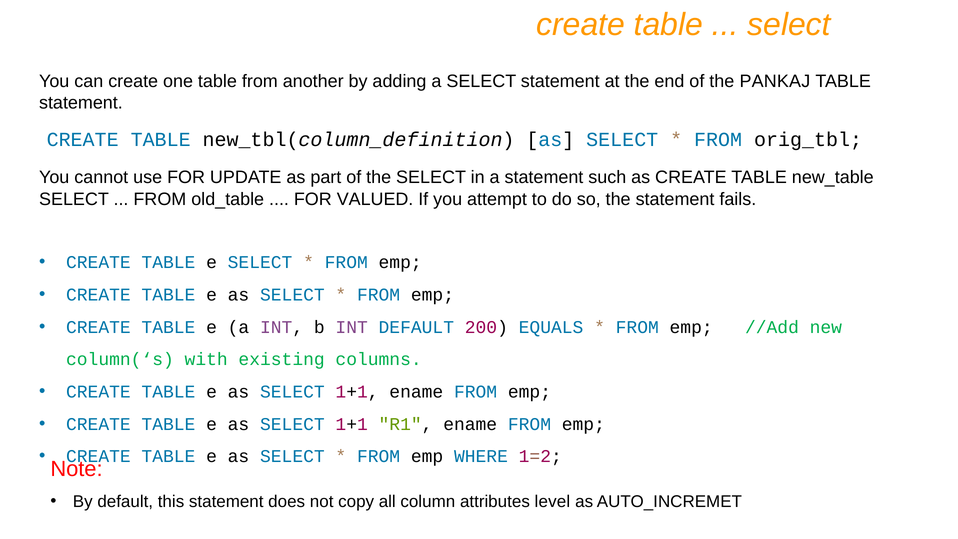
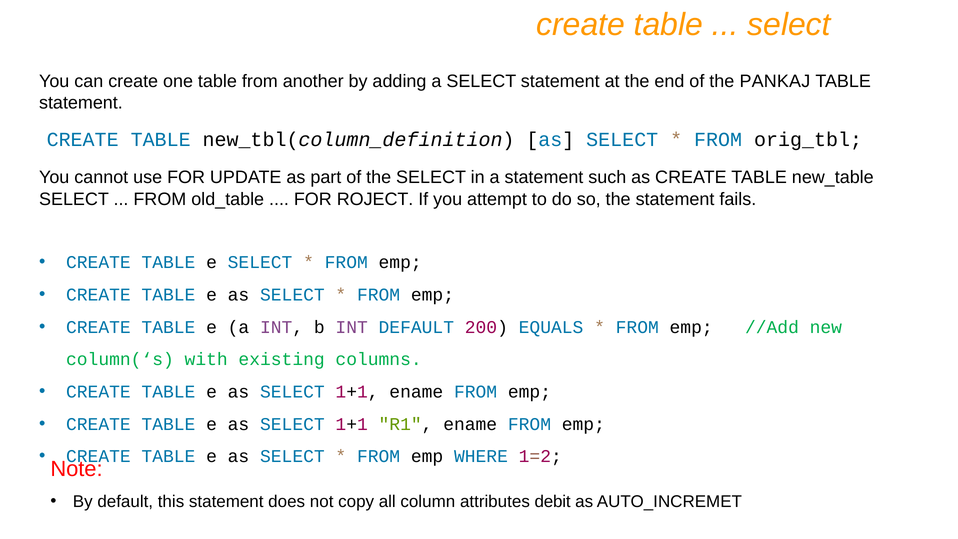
VALUED: VALUED -> ROJECT
level: level -> debit
